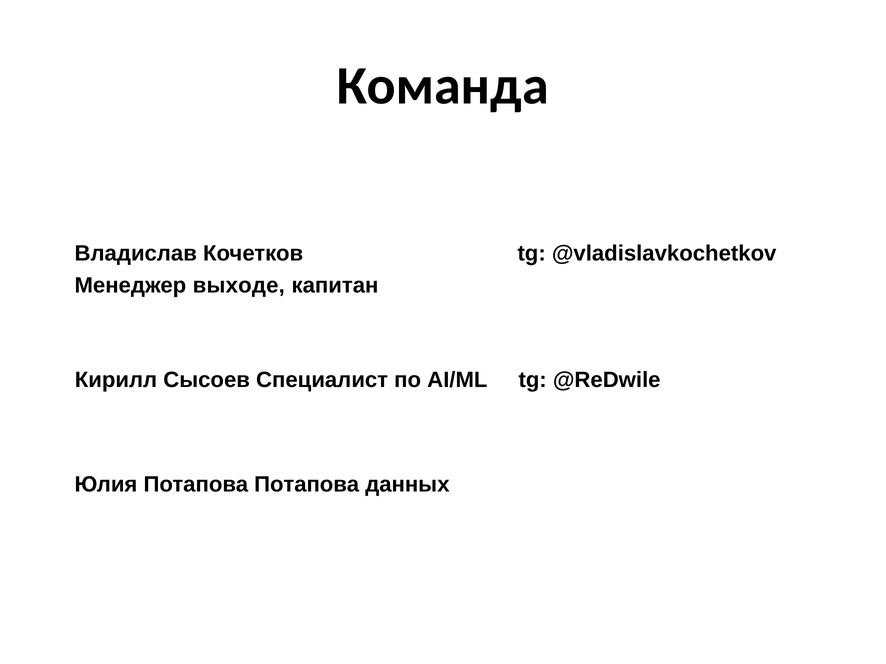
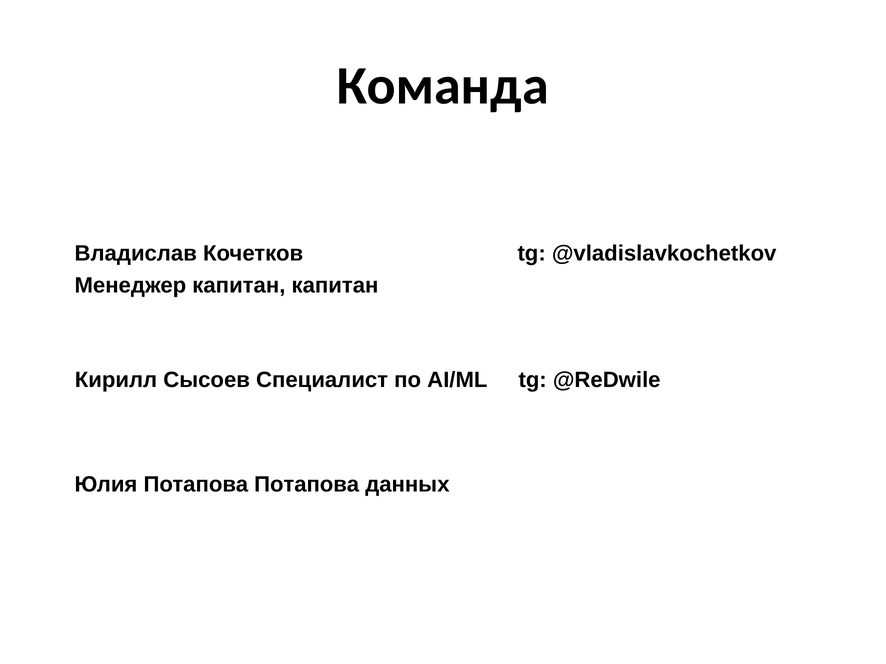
Менеджер выходе: выходе -> капитан
